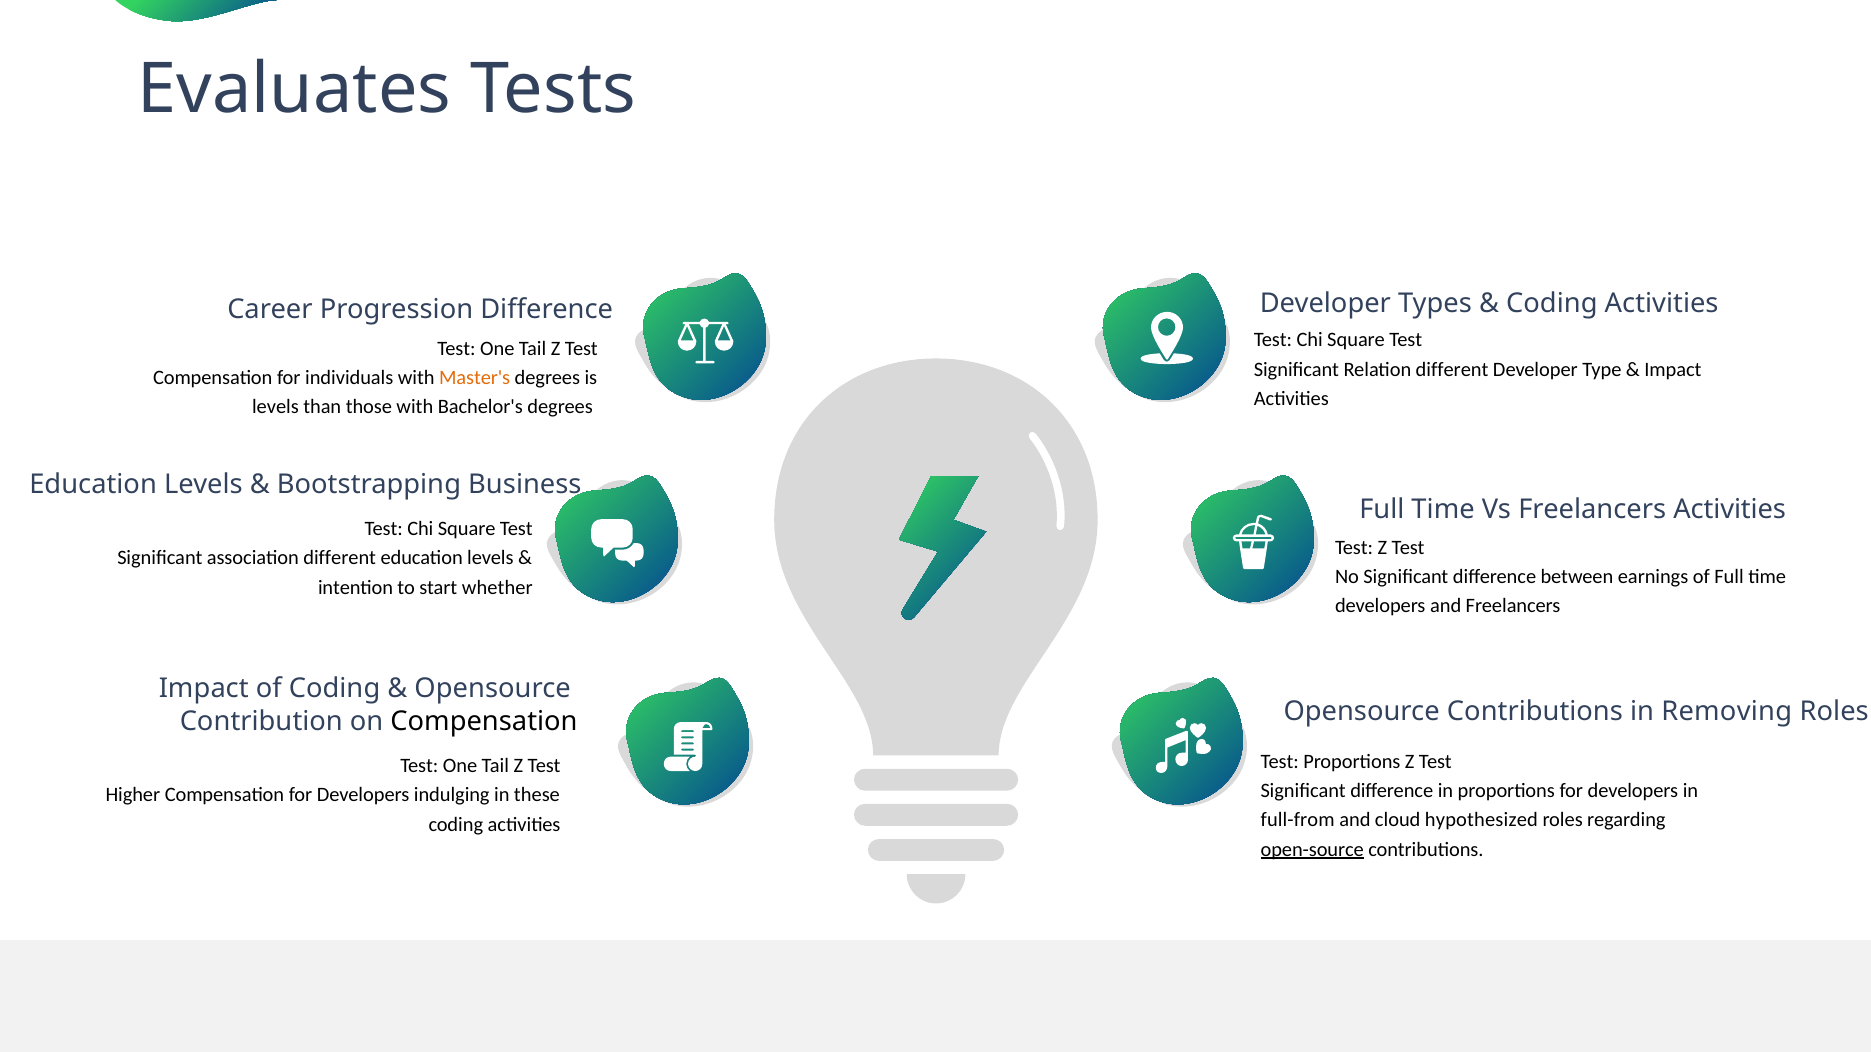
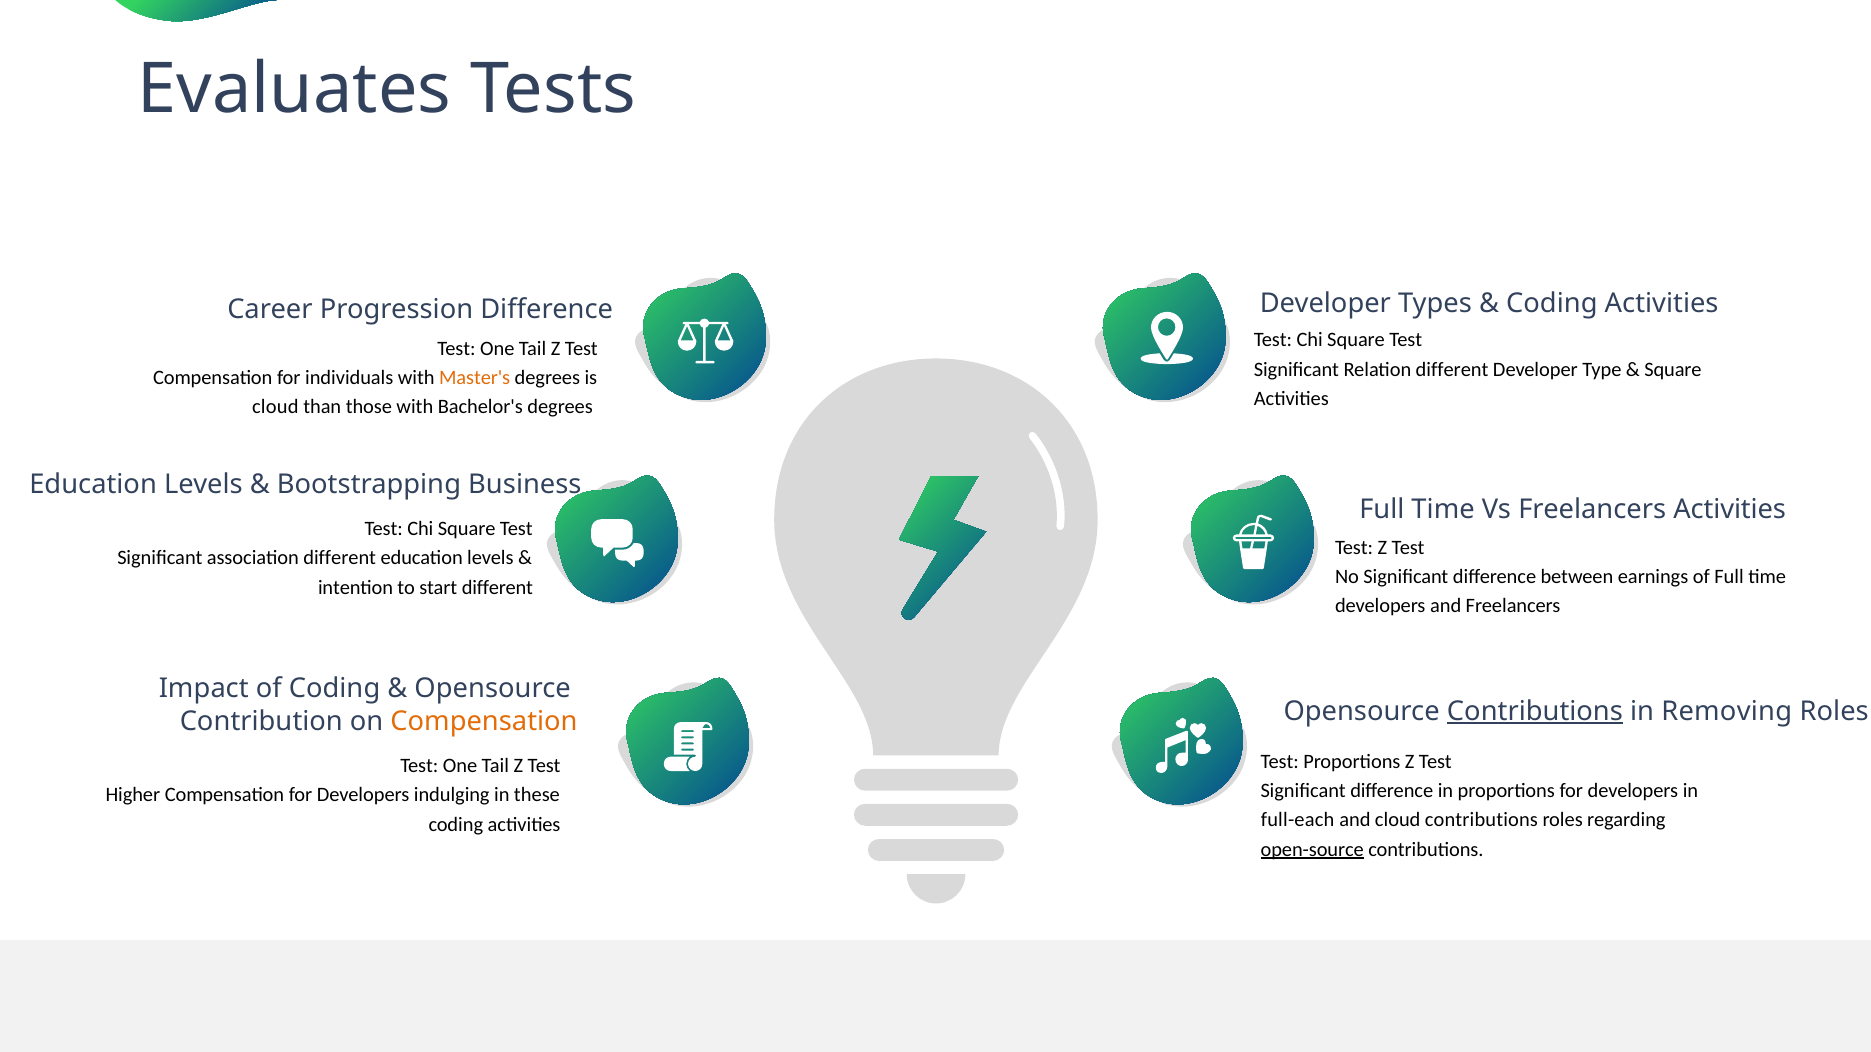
Impact at (1673, 369): Impact -> Square
levels at (275, 407): levels -> cloud
start whether: whether -> different
Contributions at (1535, 711) underline: none -> present
Compensation at (484, 722) colour: black -> orange
full-from: full-from -> full-each
cloud hypothesized: hypothesized -> contributions
